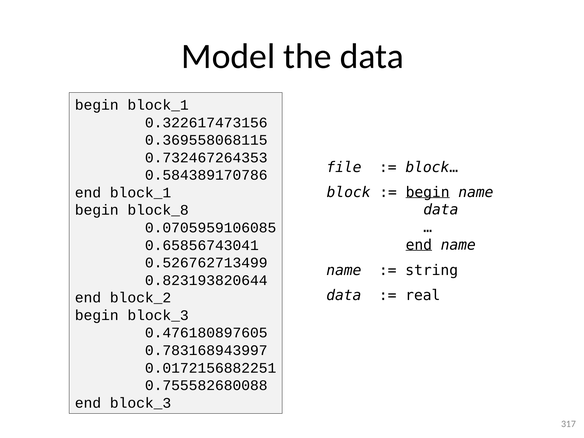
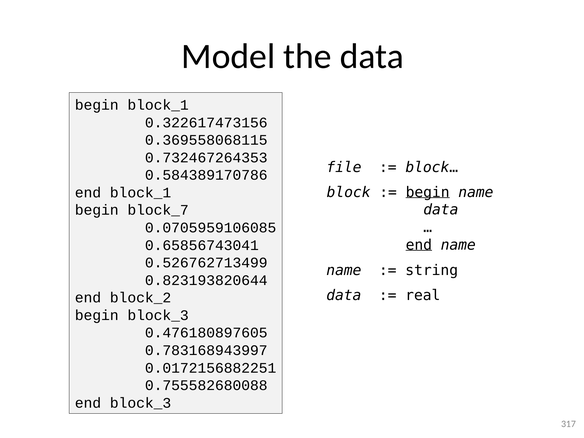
block_8: block_8 -> block_7
